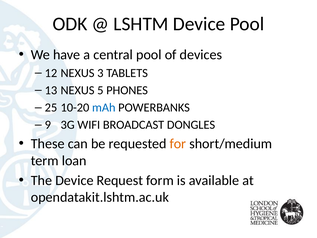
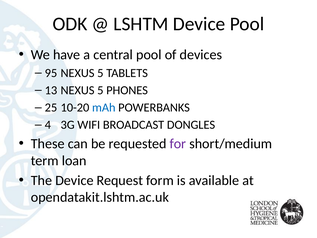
12: 12 -> 95
3 at (100, 73): 3 -> 5
9: 9 -> 4
for colour: orange -> purple
